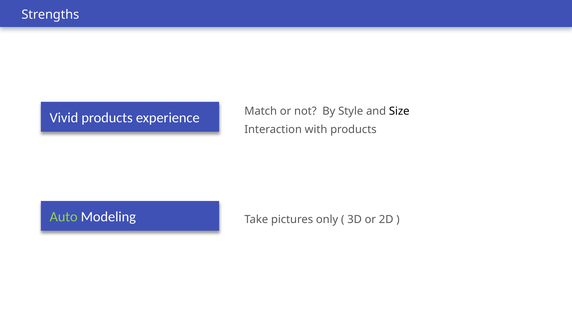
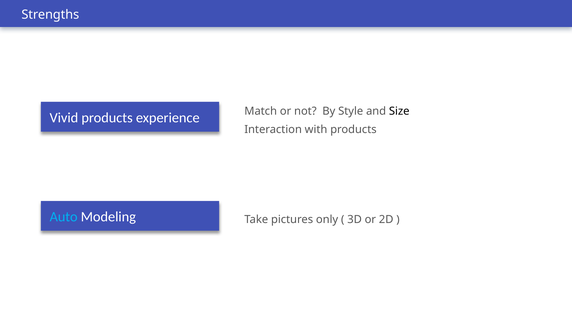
Auto colour: light green -> light blue
